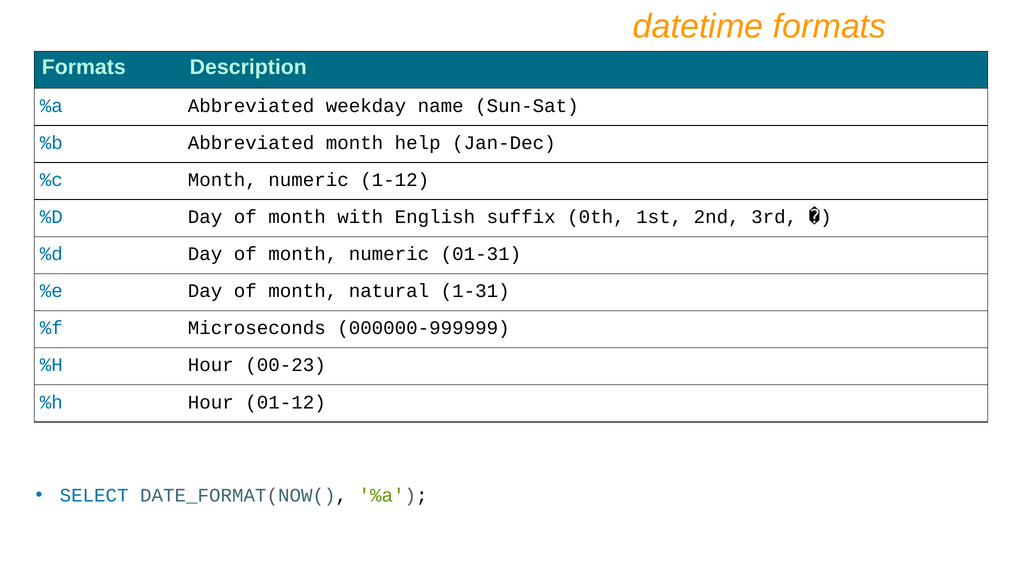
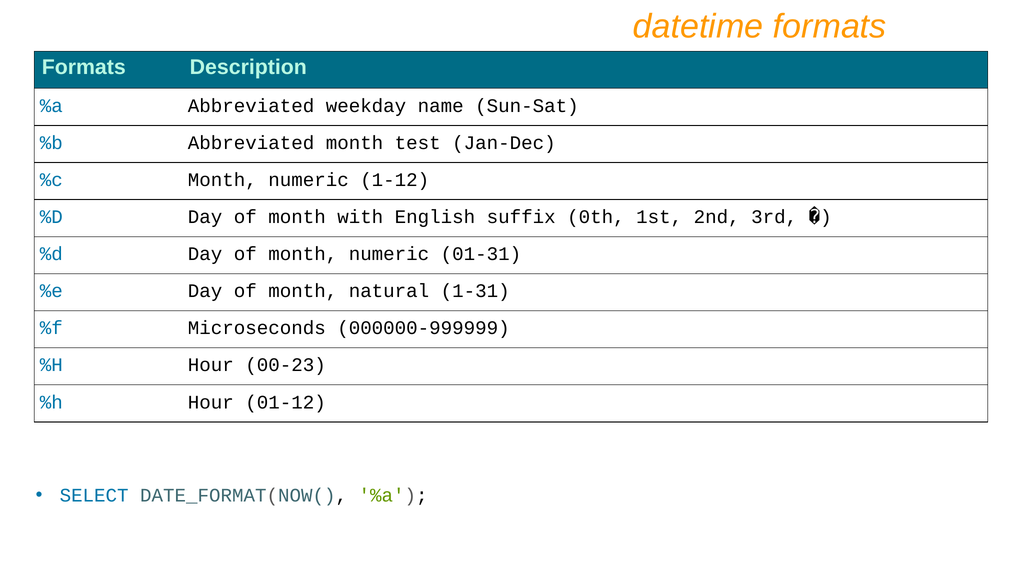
help: help -> test
